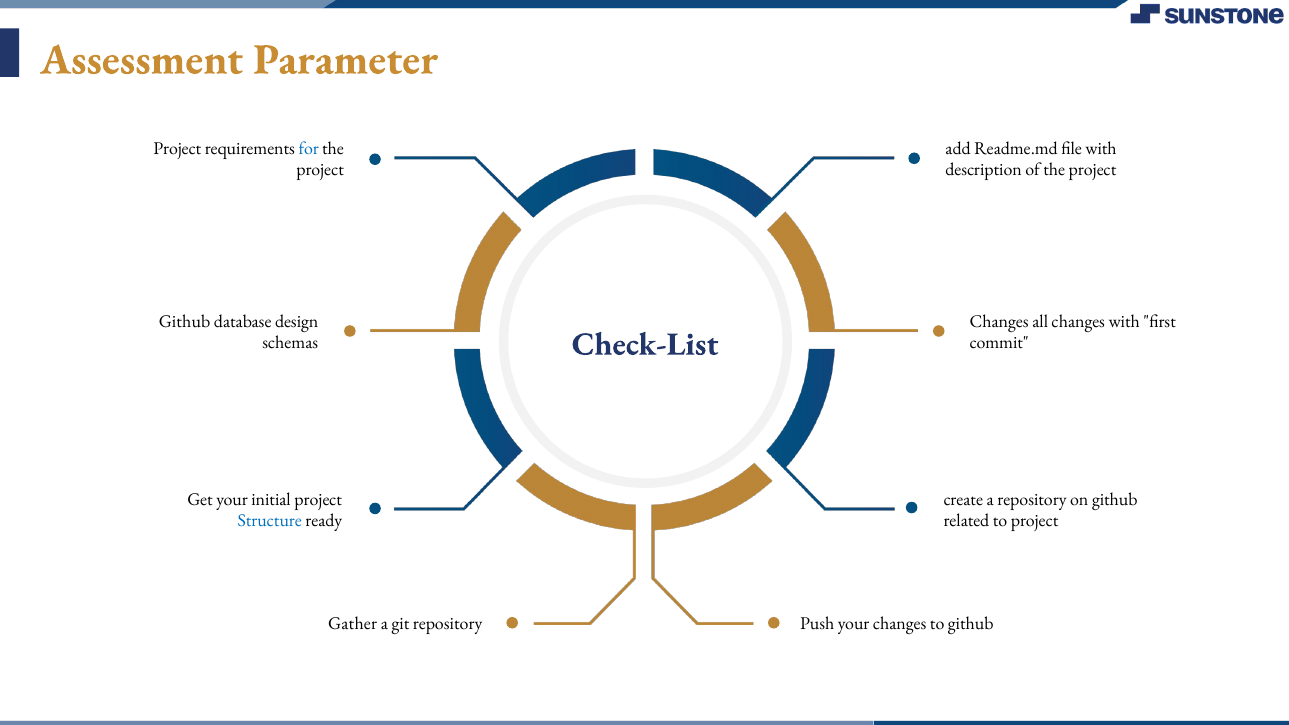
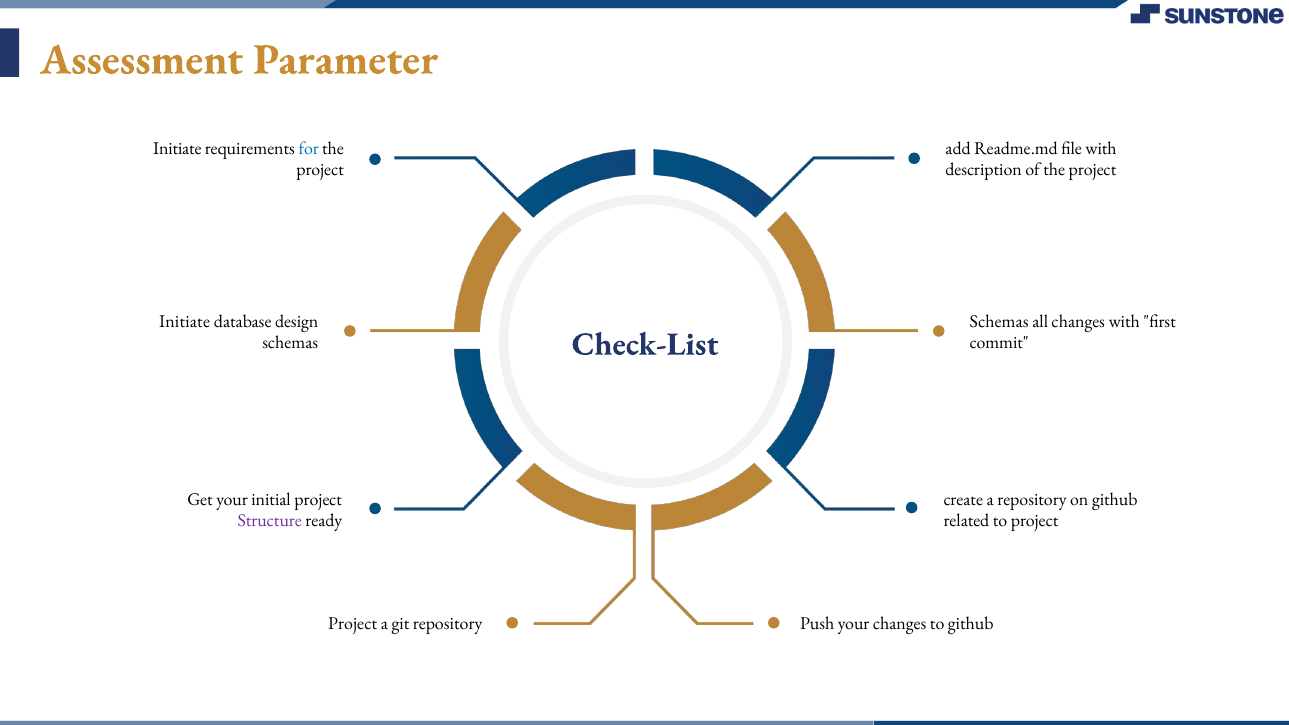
Project at (177, 149): Project -> Initiate
Github at (185, 322): Github -> Initiate
Changes at (999, 322): Changes -> Schemas
Structure colour: blue -> purple
Gather at (353, 624): Gather -> Project
